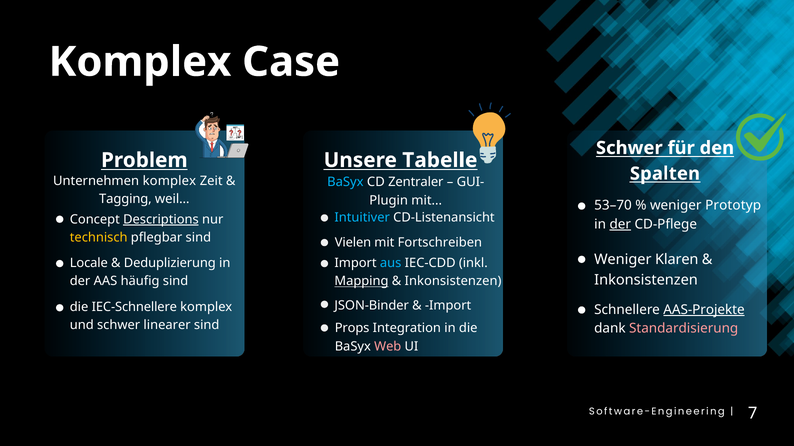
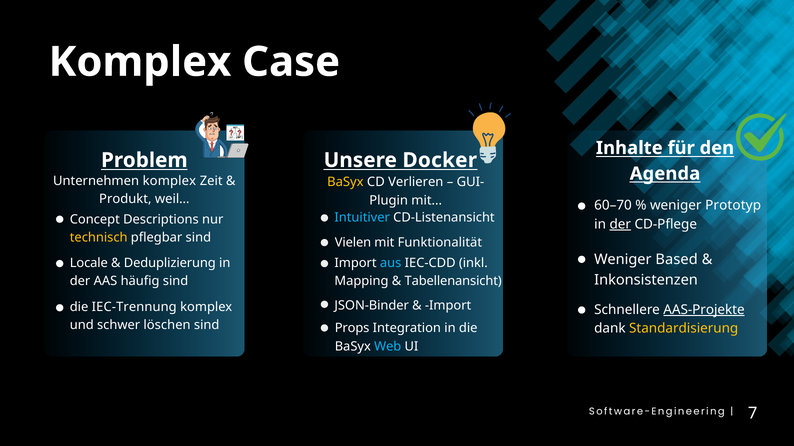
Schwer at (629, 148): Schwer -> Inhalte
Tabelle: Tabelle -> Docker
Spalten: Spalten -> Agenda
BaSyx at (345, 182) colour: light blue -> yellow
Zentraler: Zentraler -> Verlieren
Tagging: Tagging -> Produkt
53–70: 53–70 -> 60–70
Descriptions underline: present -> none
Fortschreiben: Fortschreiben -> Funktionalität
Klaren: Klaren -> Based
Mapping underline: present -> none
Inkonsistenzen at (453, 282): Inkonsistenzen -> Tabellenansicht
IEC-Schnellere: IEC-Schnellere -> IEC-Trennung
linearer: linearer -> löschen
Standardisierung colour: pink -> yellow
Web colour: pink -> light blue
